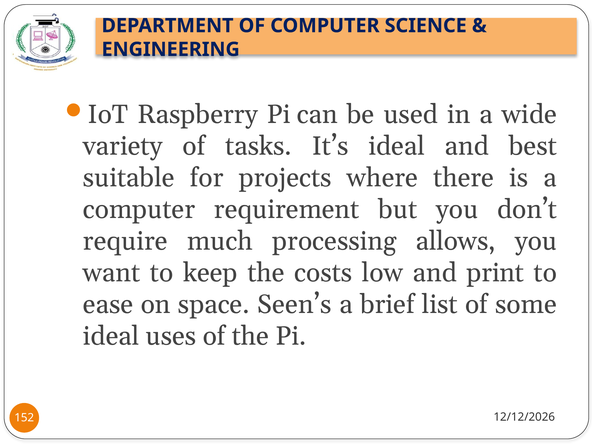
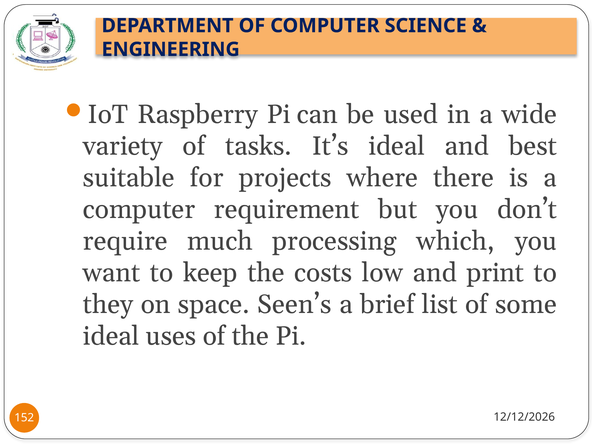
allows: allows -> which
ease: ease -> they
